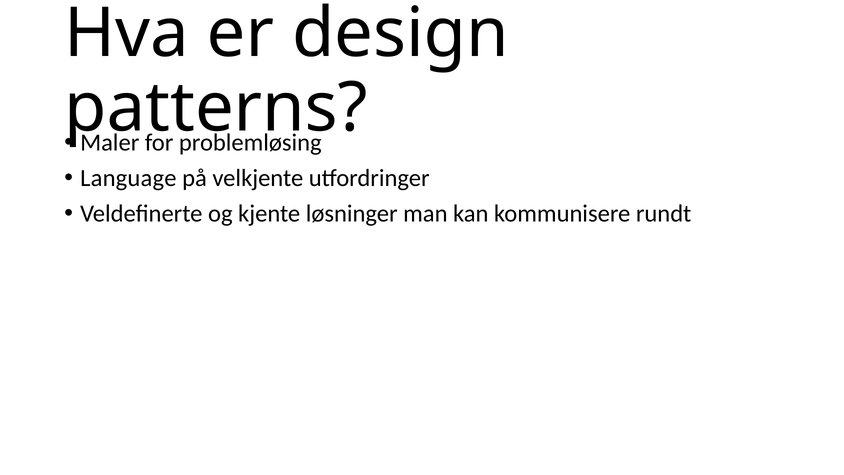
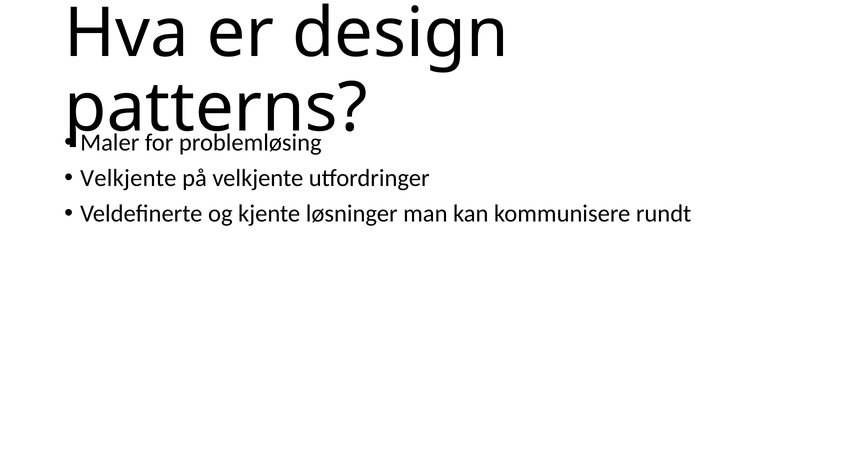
Language at (128, 178): Language -> Velkjente
